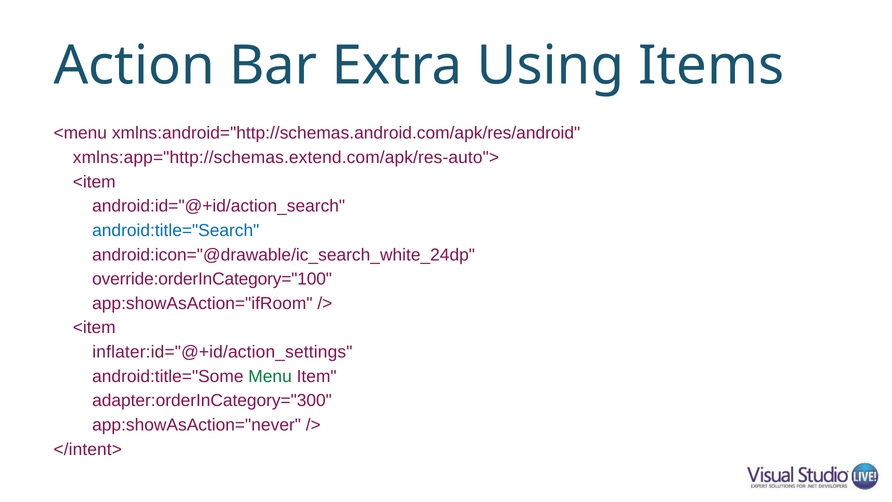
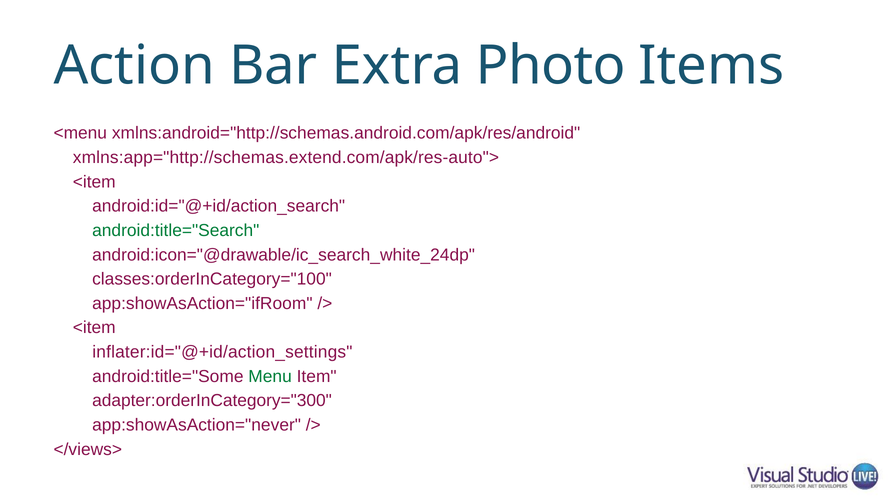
Using: Using -> Photo
android:title="Search colour: blue -> green
override:orderInCategory="100: override:orderInCategory="100 -> classes:orderInCategory="100
</intent>: </intent> -> </views>
